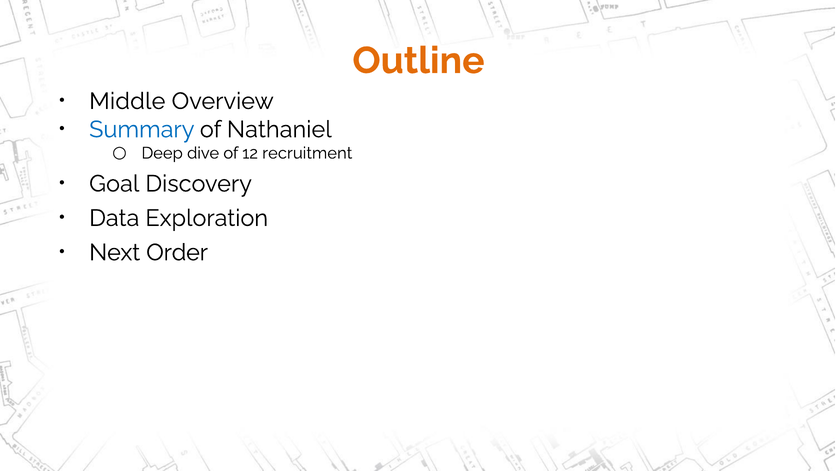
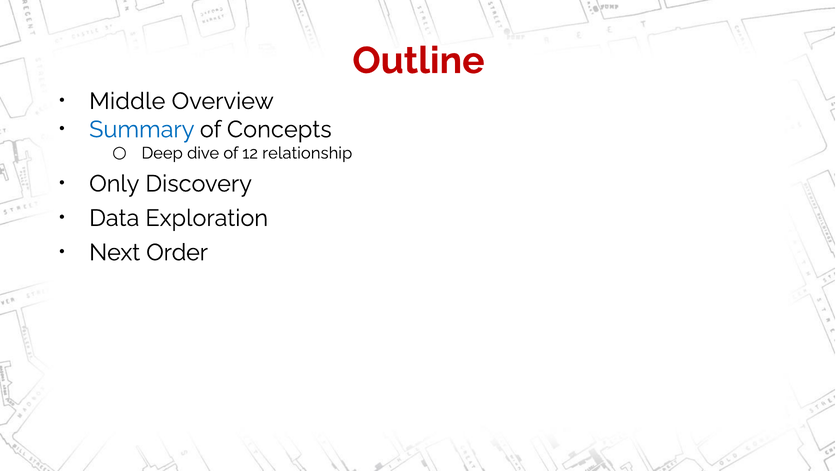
Outline colour: orange -> red
Nathaniel: Nathaniel -> Concepts
recruitment: recruitment -> relationship
Goal: Goal -> Only
